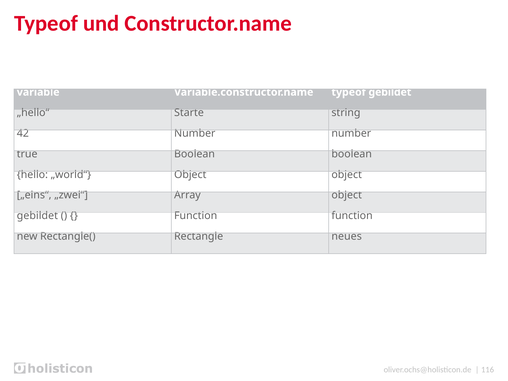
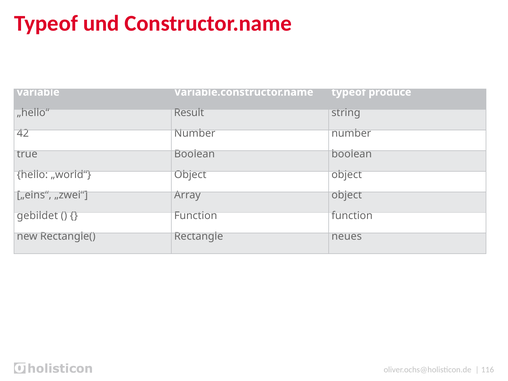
typeof gebildet: gebildet -> produce
Starte: Starte -> Result
